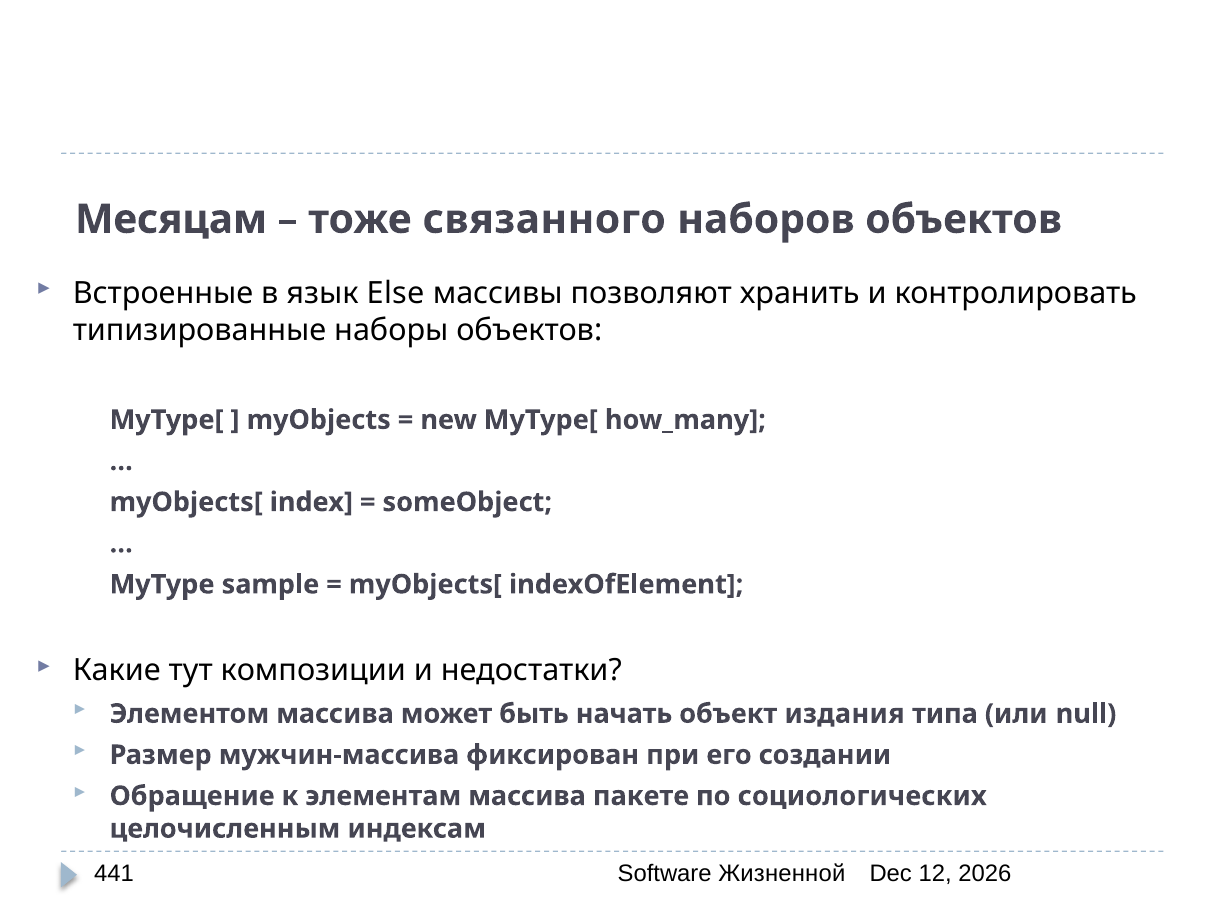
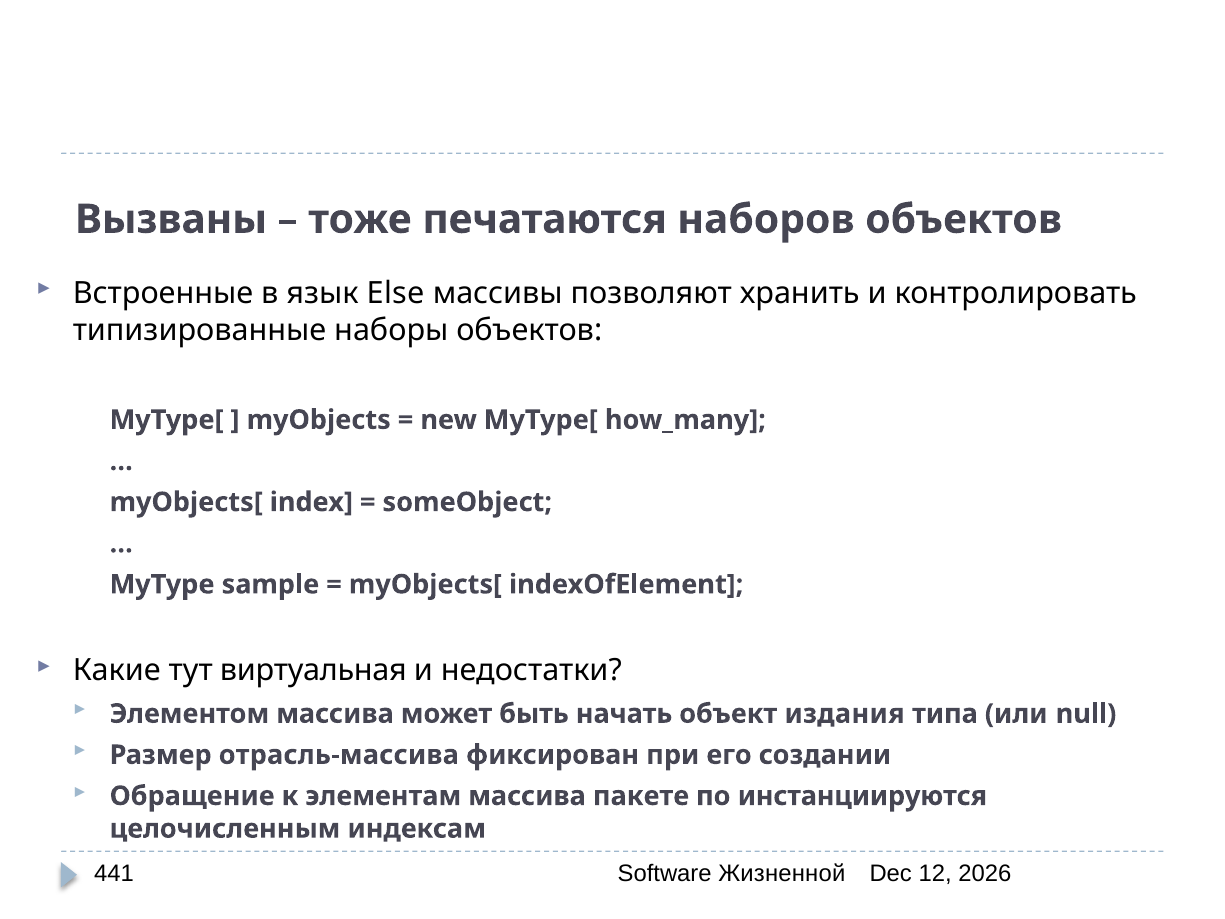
Месяцам: Месяцам -> Вызваны
связанного: связанного -> печатаются
композиции: композиции -> виртуальная
мужчин-массива: мужчин-массива -> отрасль-массива
социологических: социологических -> инстанциируются
